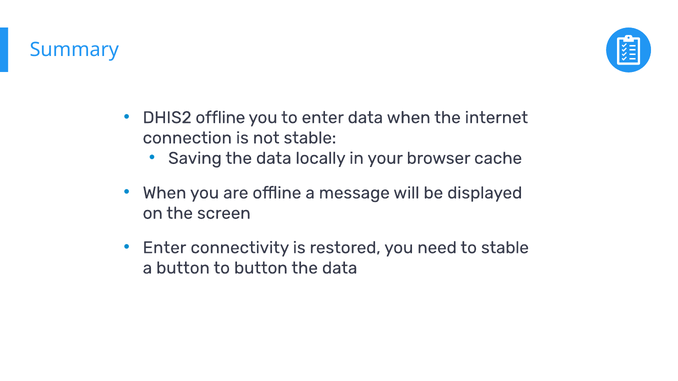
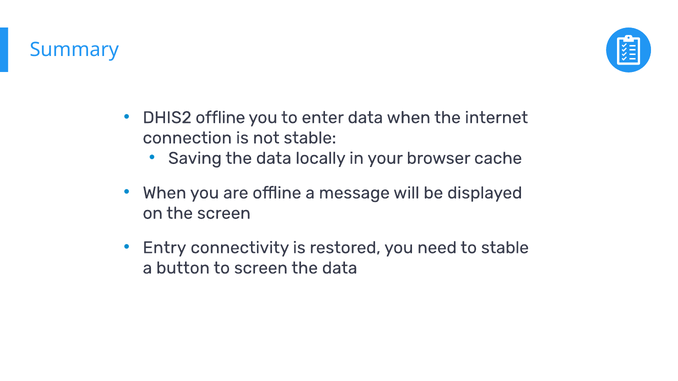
Enter at (165, 248): Enter -> Entry
to button: button -> screen
